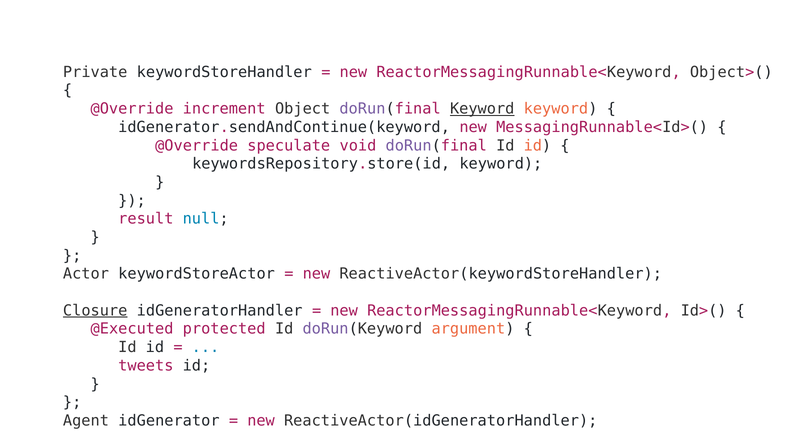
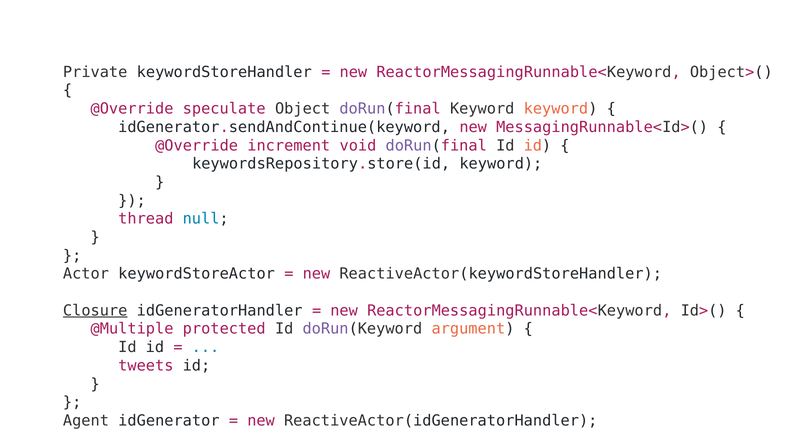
increment: increment -> speculate
Keyword at (482, 109) underline: present -> none
speculate: speculate -> increment
result: result -> thread
@Executed: @Executed -> @Multiple
